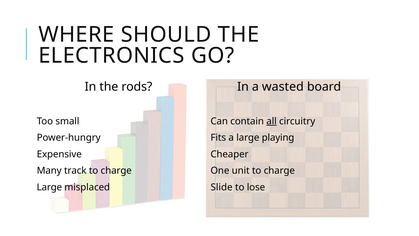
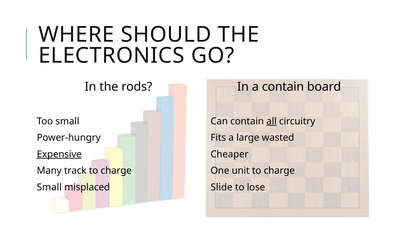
a wasted: wasted -> contain
playing: playing -> wasted
Expensive underline: none -> present
Large at (49, 187): Large -> Small
